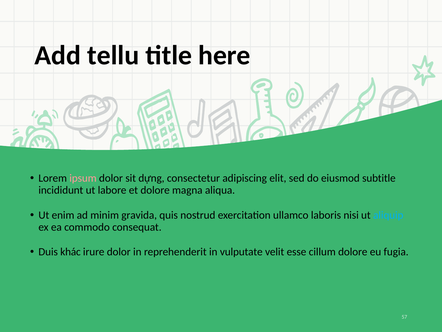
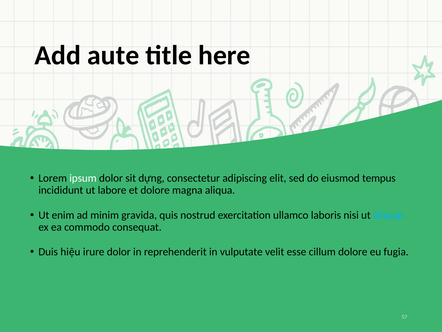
tellu: tellu -> aute
ipsum colour: pink -> white
subtitle: subtitle -> tempus
khác: khác -> hiệu
